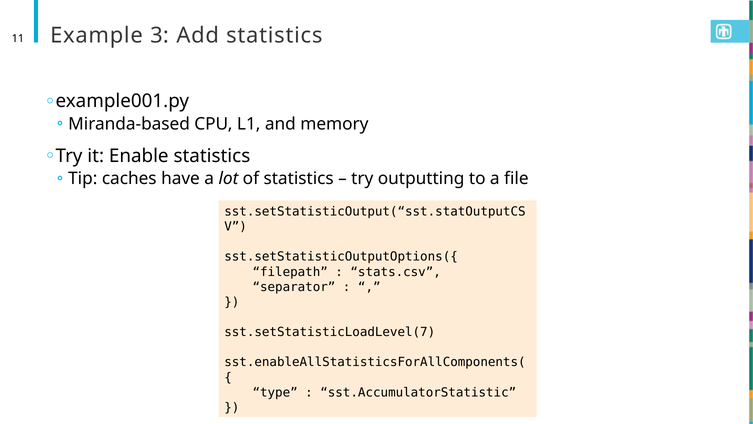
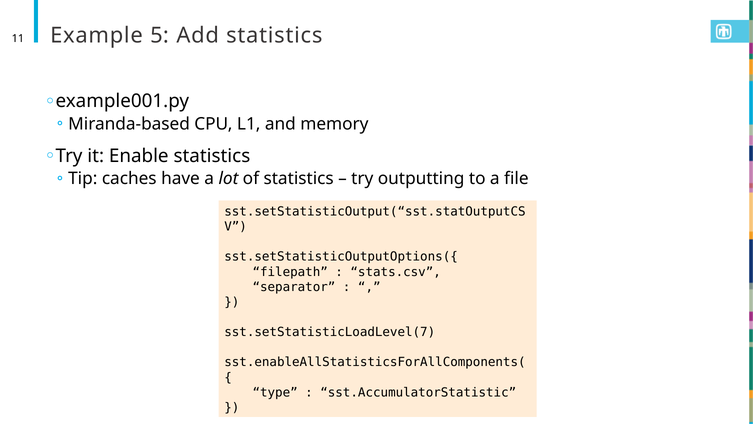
3: 3 -> 5
